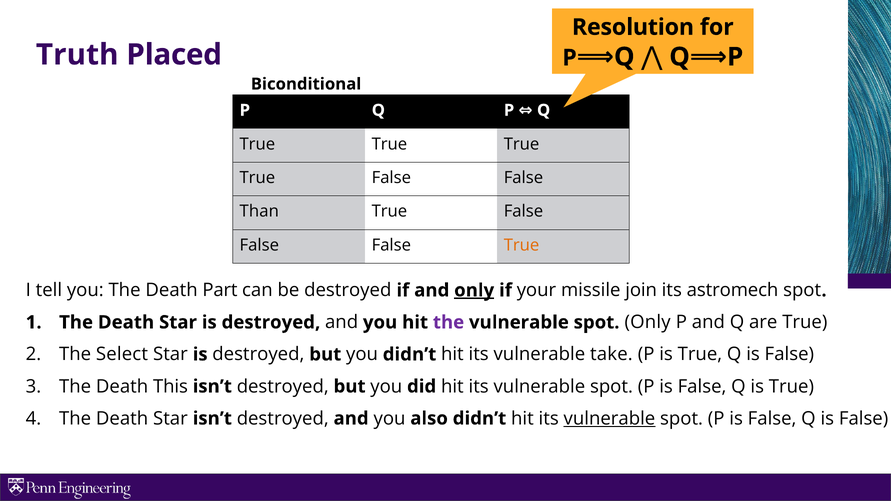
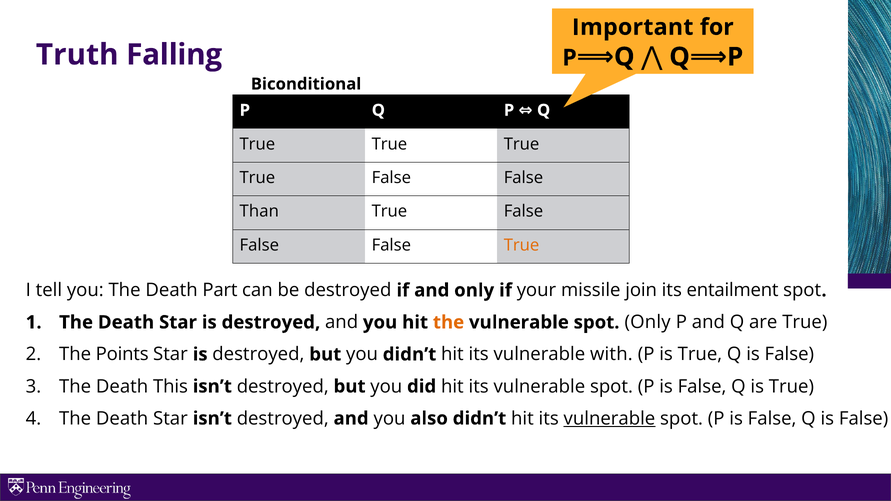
Resolution: Resolution -> Important
Placed: Placed -> Falling
only at (474, 290) underline: present -> none
astromech: astromech -> entailment
the at (449, 322) colour: purple -> orange
Select: Select -> Points
take: take -> with
